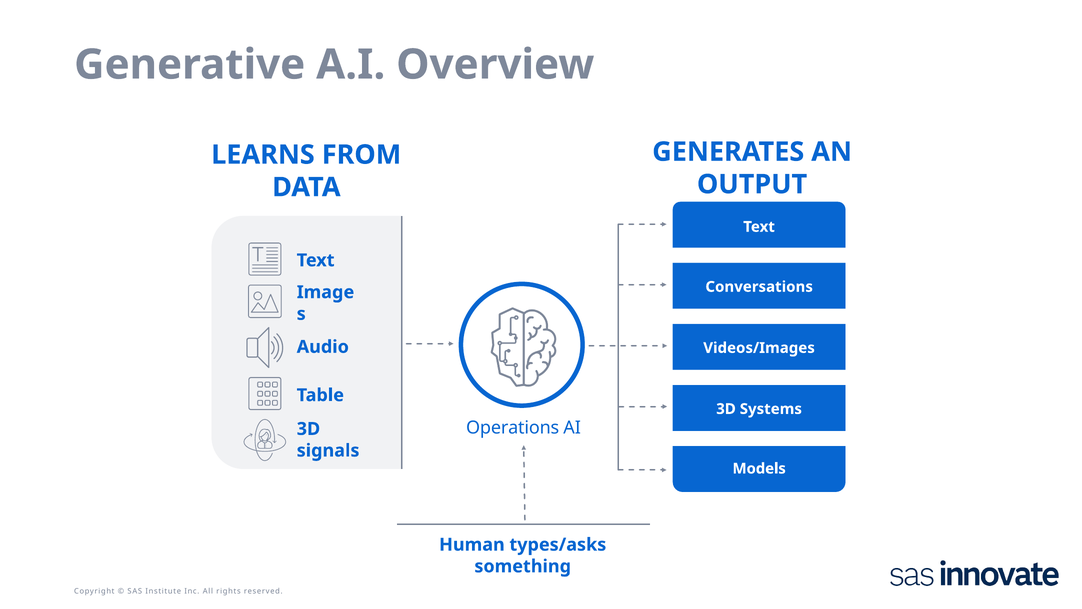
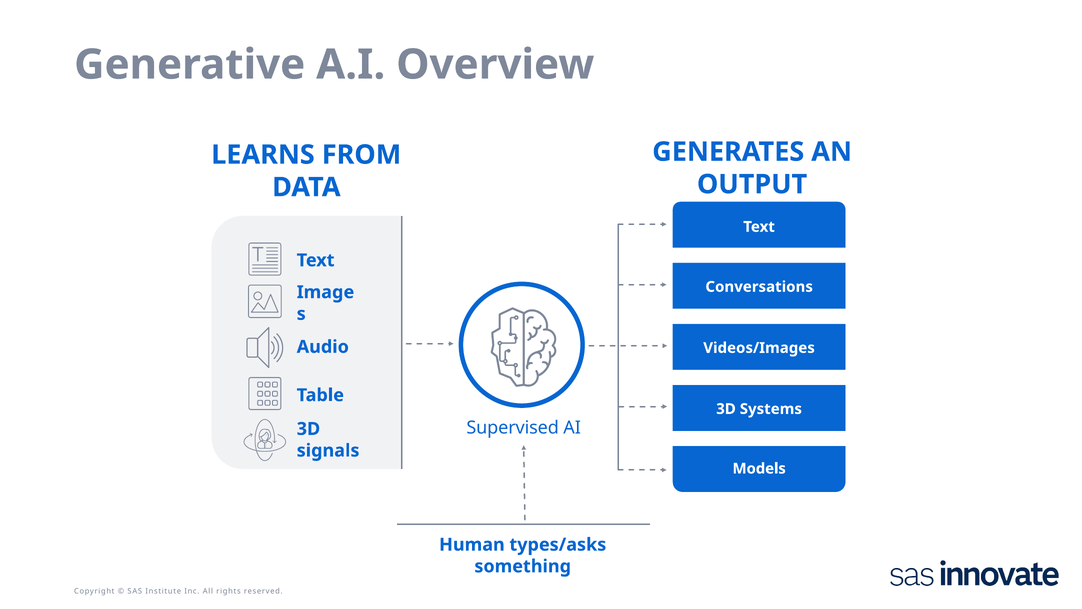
Operations: Operations -> Supervised
